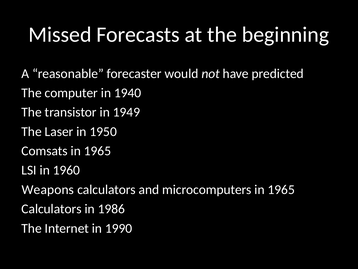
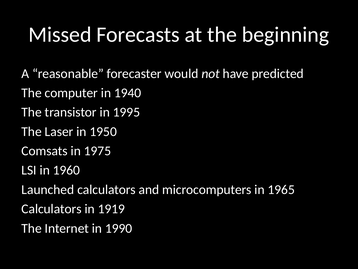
1949: 1949 -> 1995
Comsats in 1965: 1965 -> 1975
Weapons: Weapons -> Launched
1986: 1986 -> 1919
